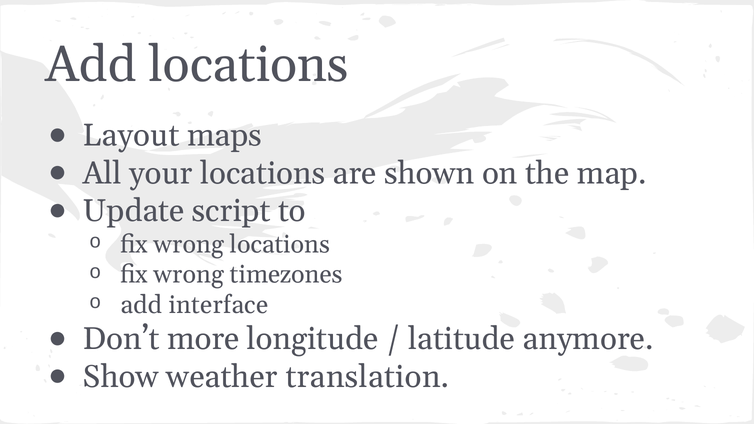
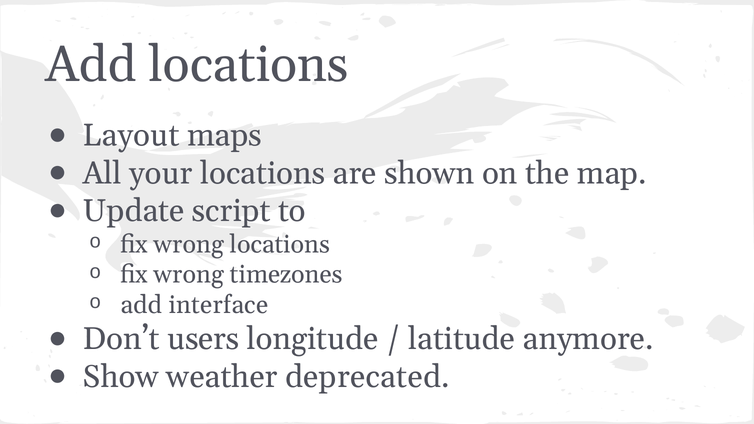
more: more -> users
translation: translation -> deprecated
